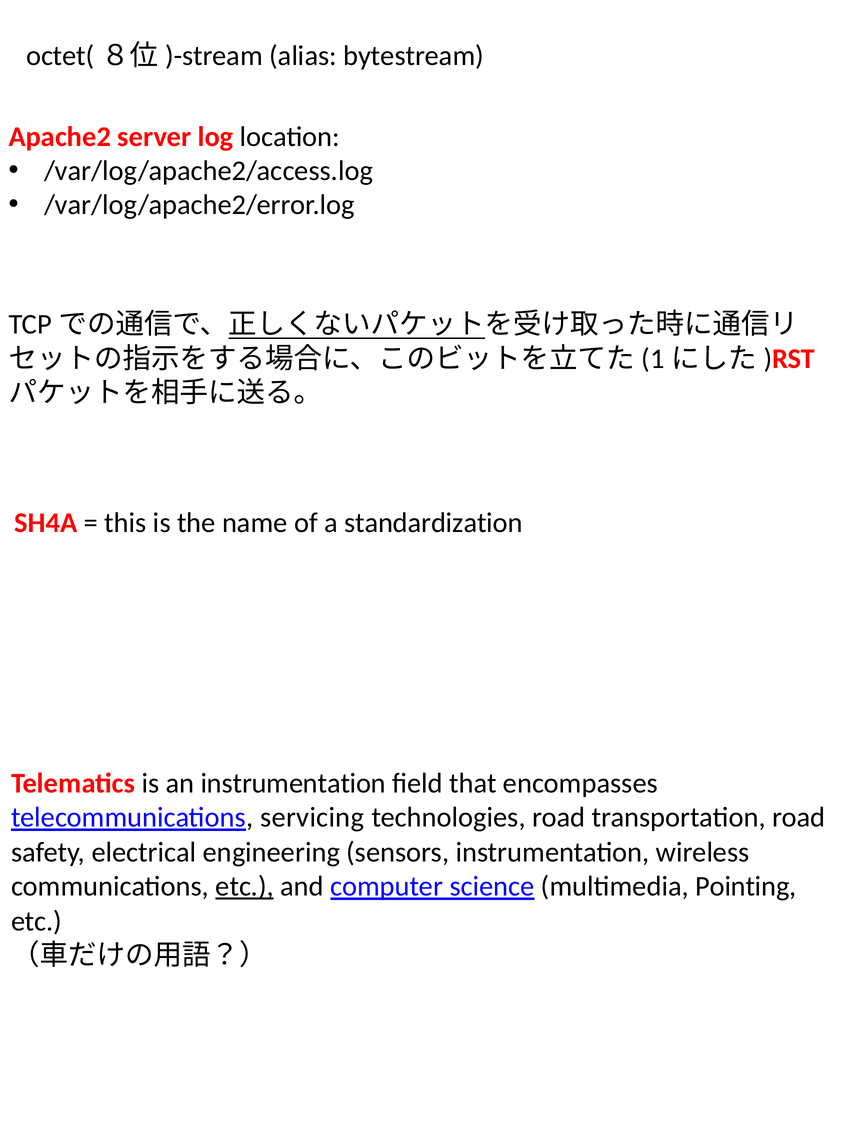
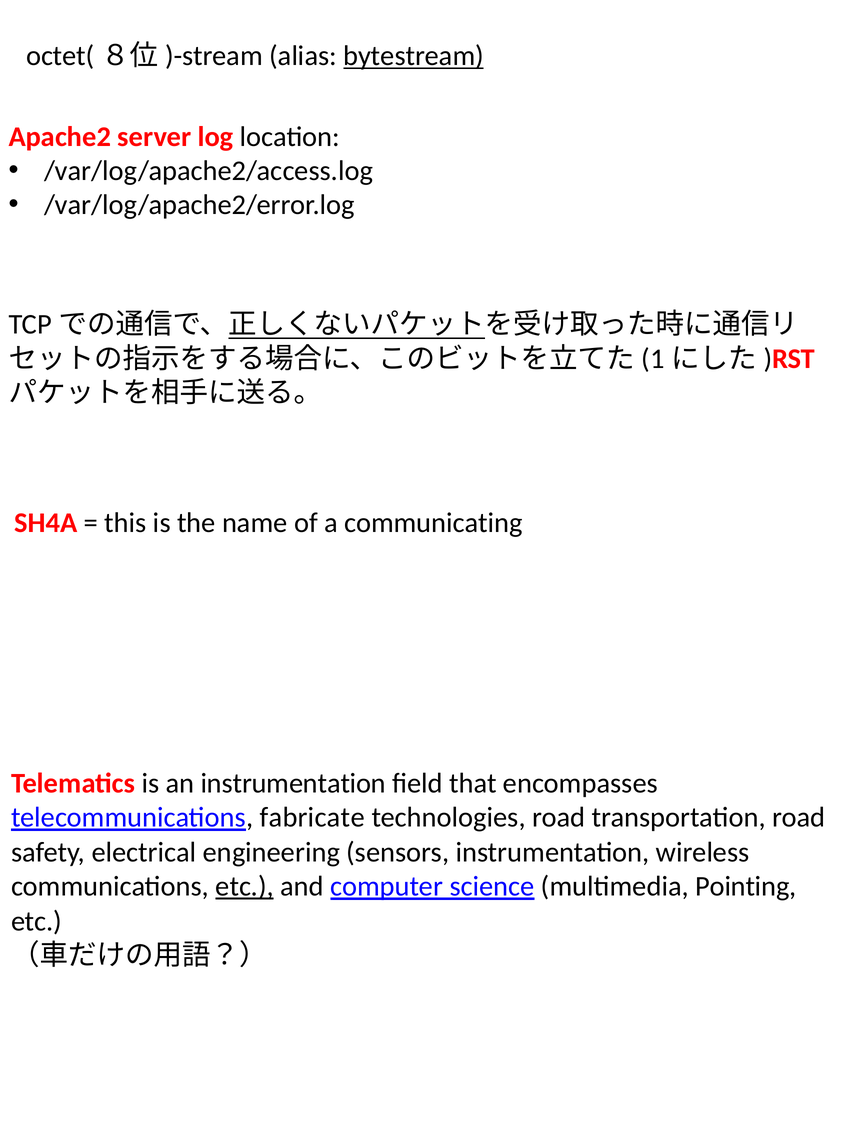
bytestream underline: none -> present
standardization: standardization -> communicating
servicing: servicing -> fabricate
